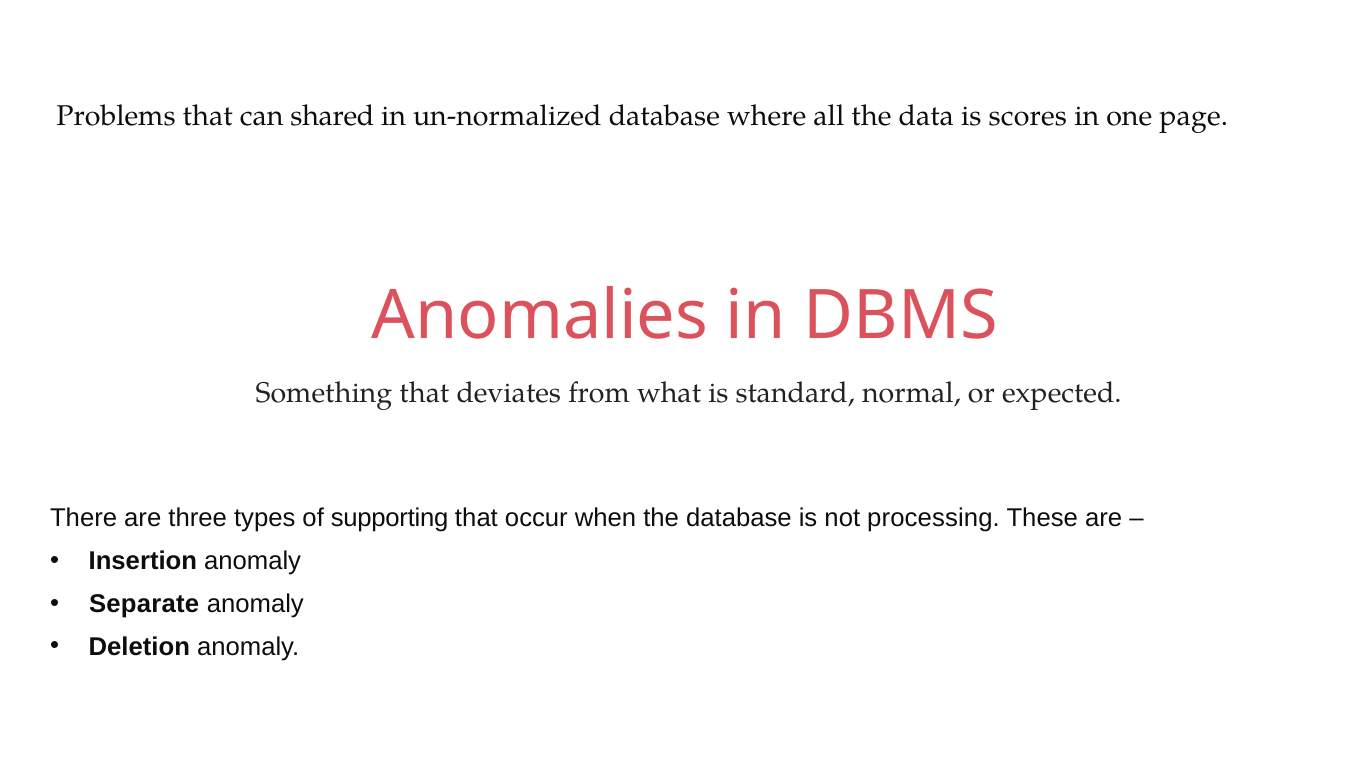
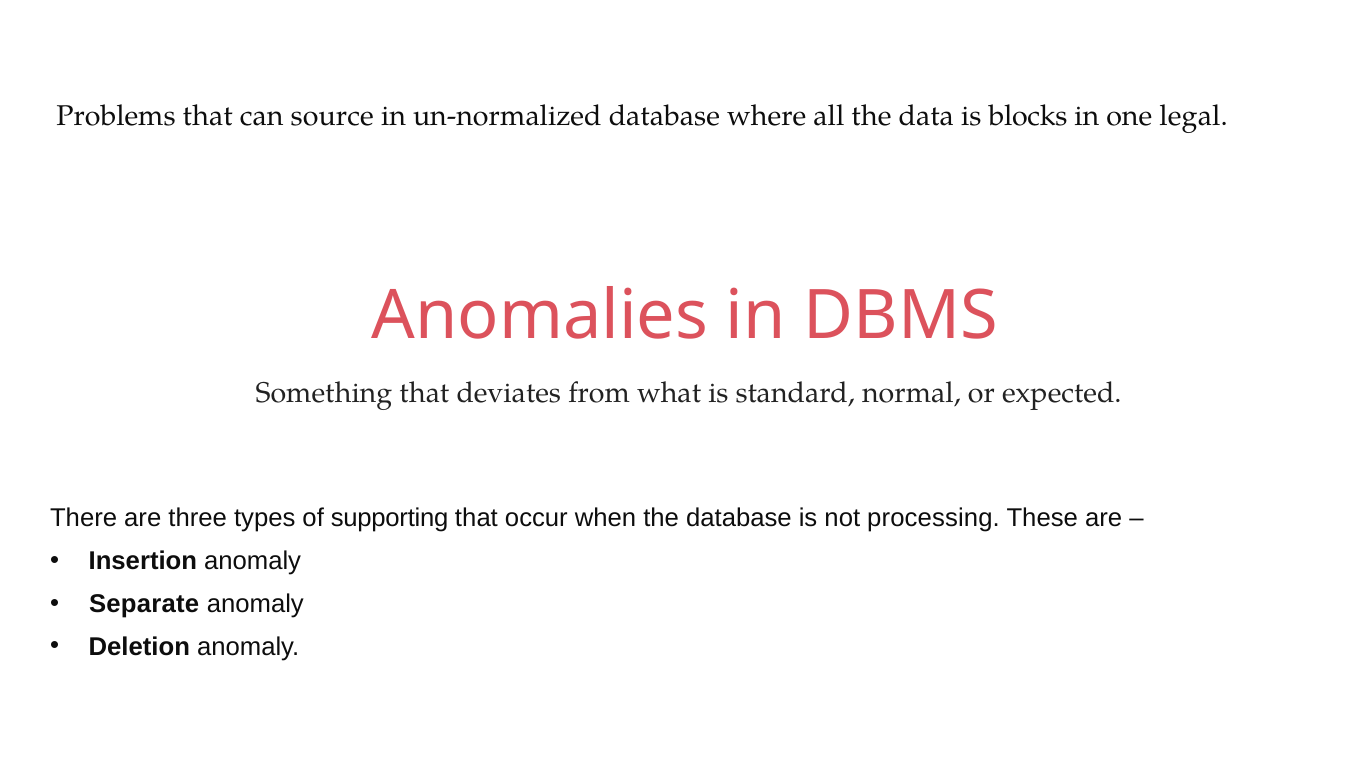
shared: shared -> source
scores: scores -> blocks
page: page -> legal
